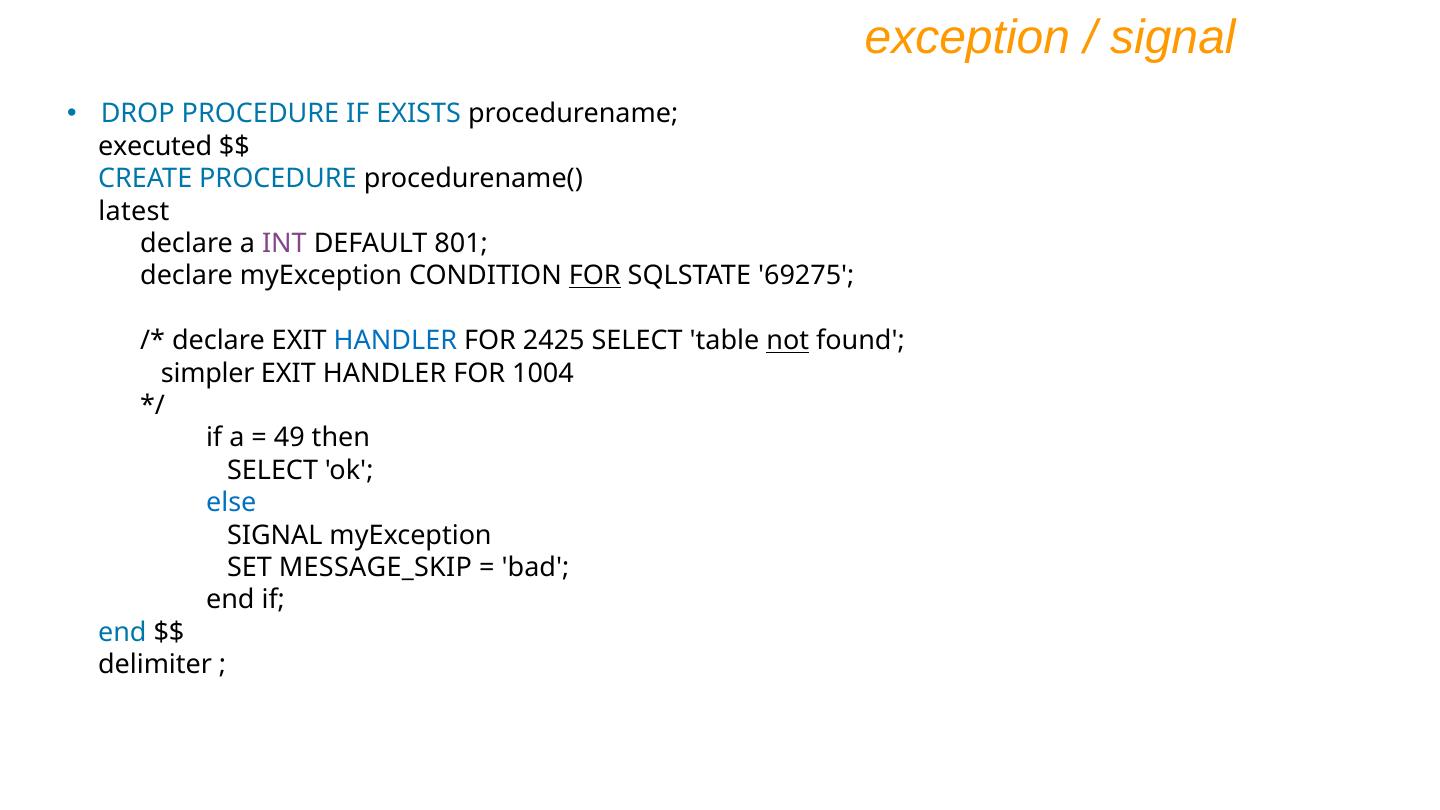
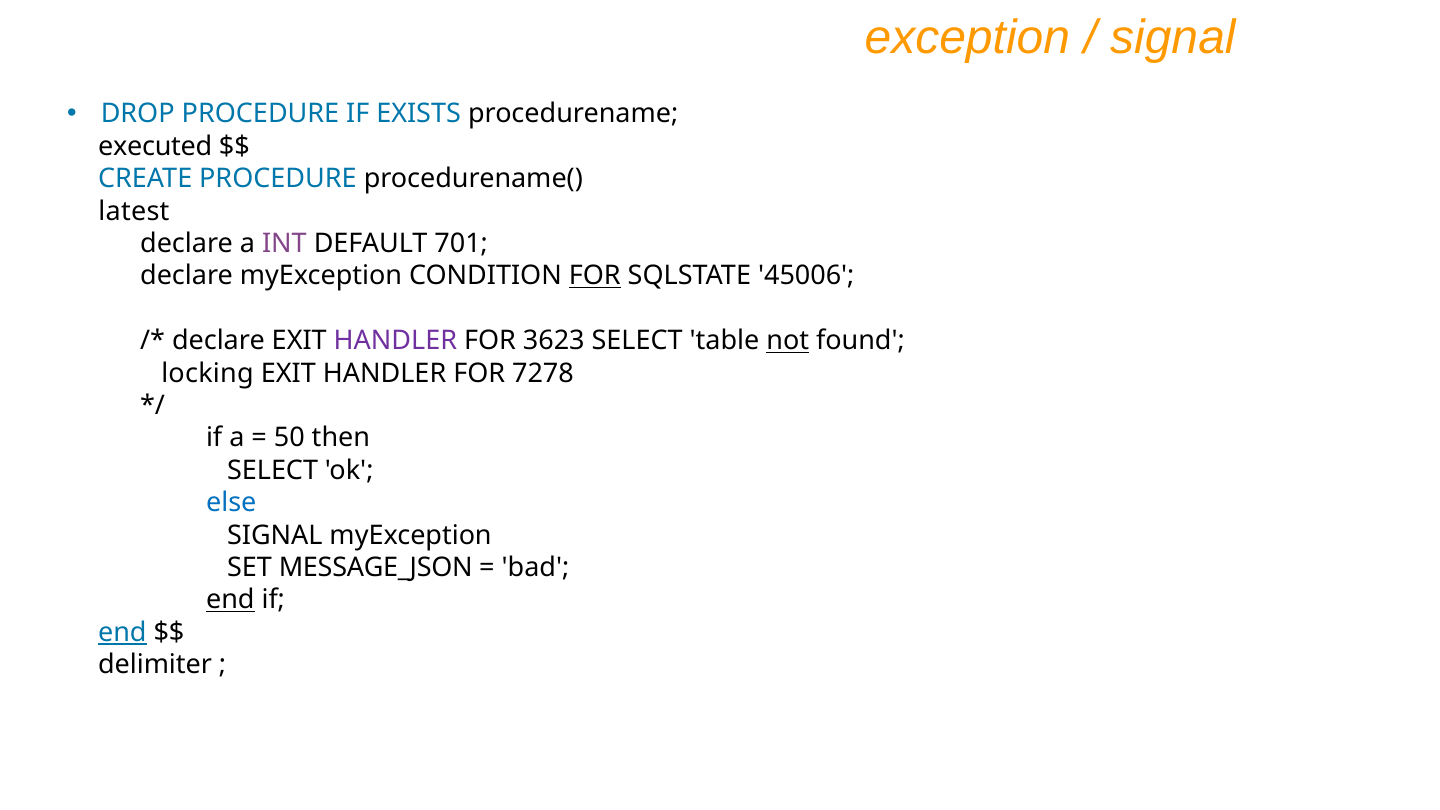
801: 801 -> 701
69275: 69275 -> 45006
HANDLER at (395, 341) colour: blue -> purple
2425: 2425 -> 3623
simpler: simpler -> locking
1004: 1004 -> 7278
49: 49 -> 50
MESSAGE_SKIP: MESSAGE_SKIP -> MESSAGE_JSON
end at (230, 600) underline: none -> present
end at (122, 632) underline: none -> present
